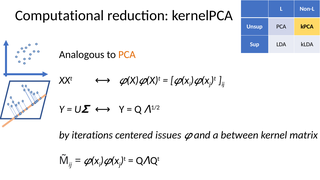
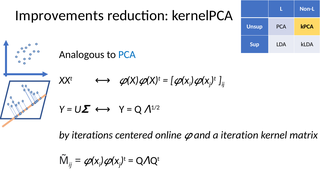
Computational: Computational -> Improvements
PCA at (127, 55) colour: orange -> blue
issues: issues -> online
between: between -> iteration
